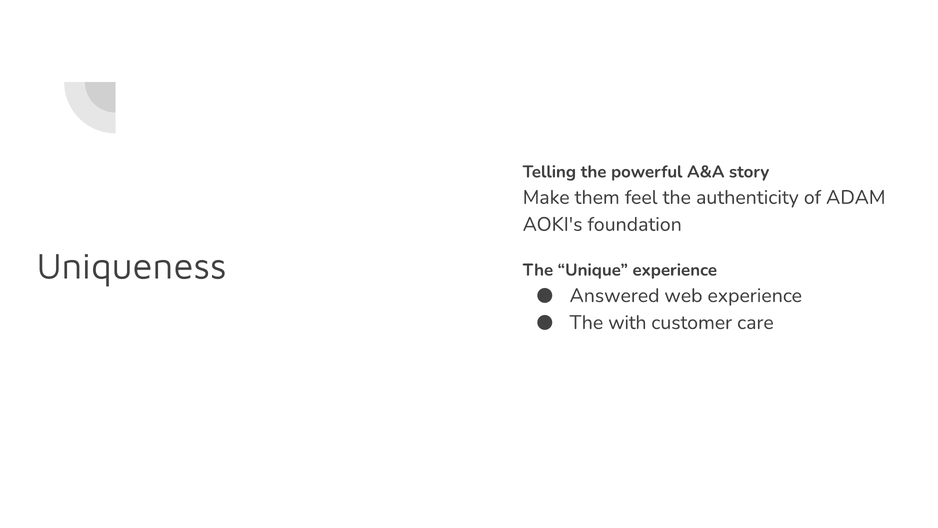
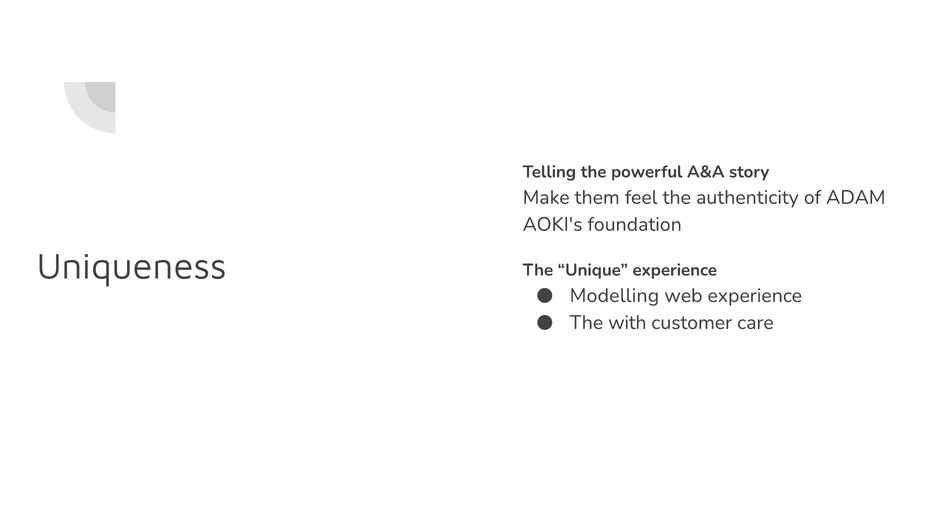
Answered: Answered -> Modelling
